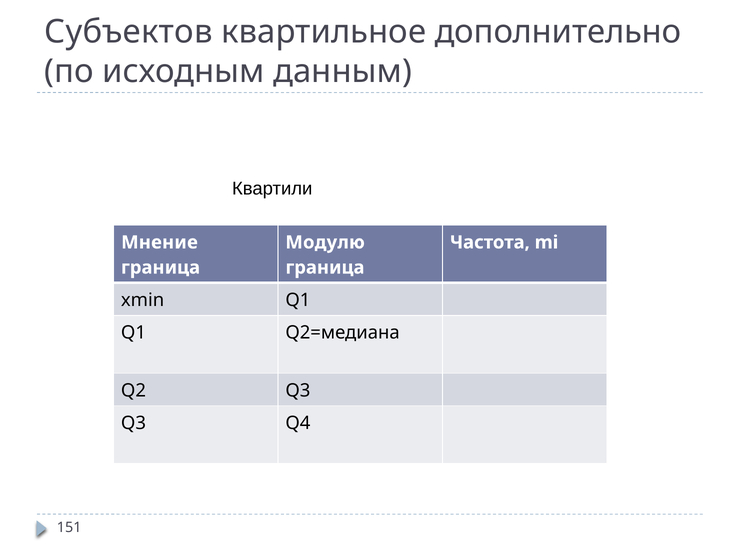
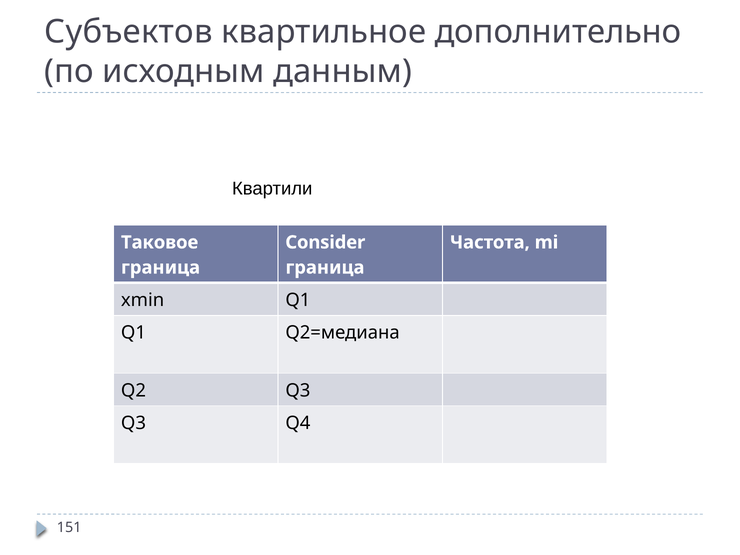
Мнение: Мнение -> Таковое
Модулю: Модулю -> Consider
